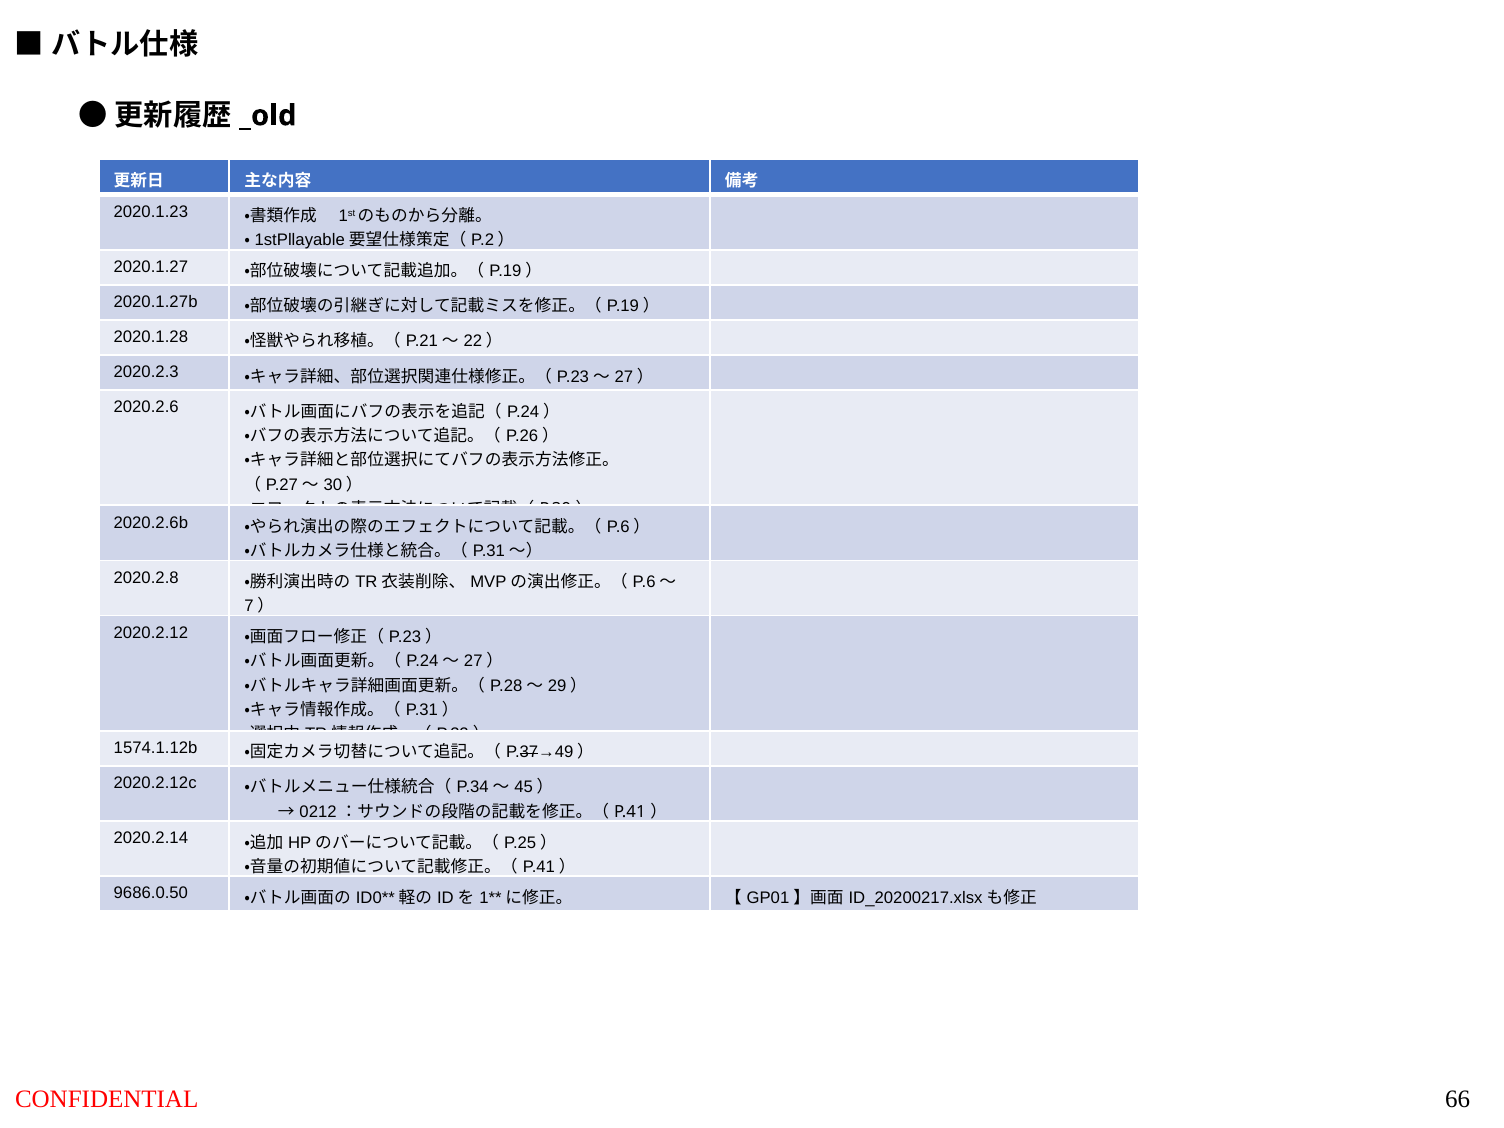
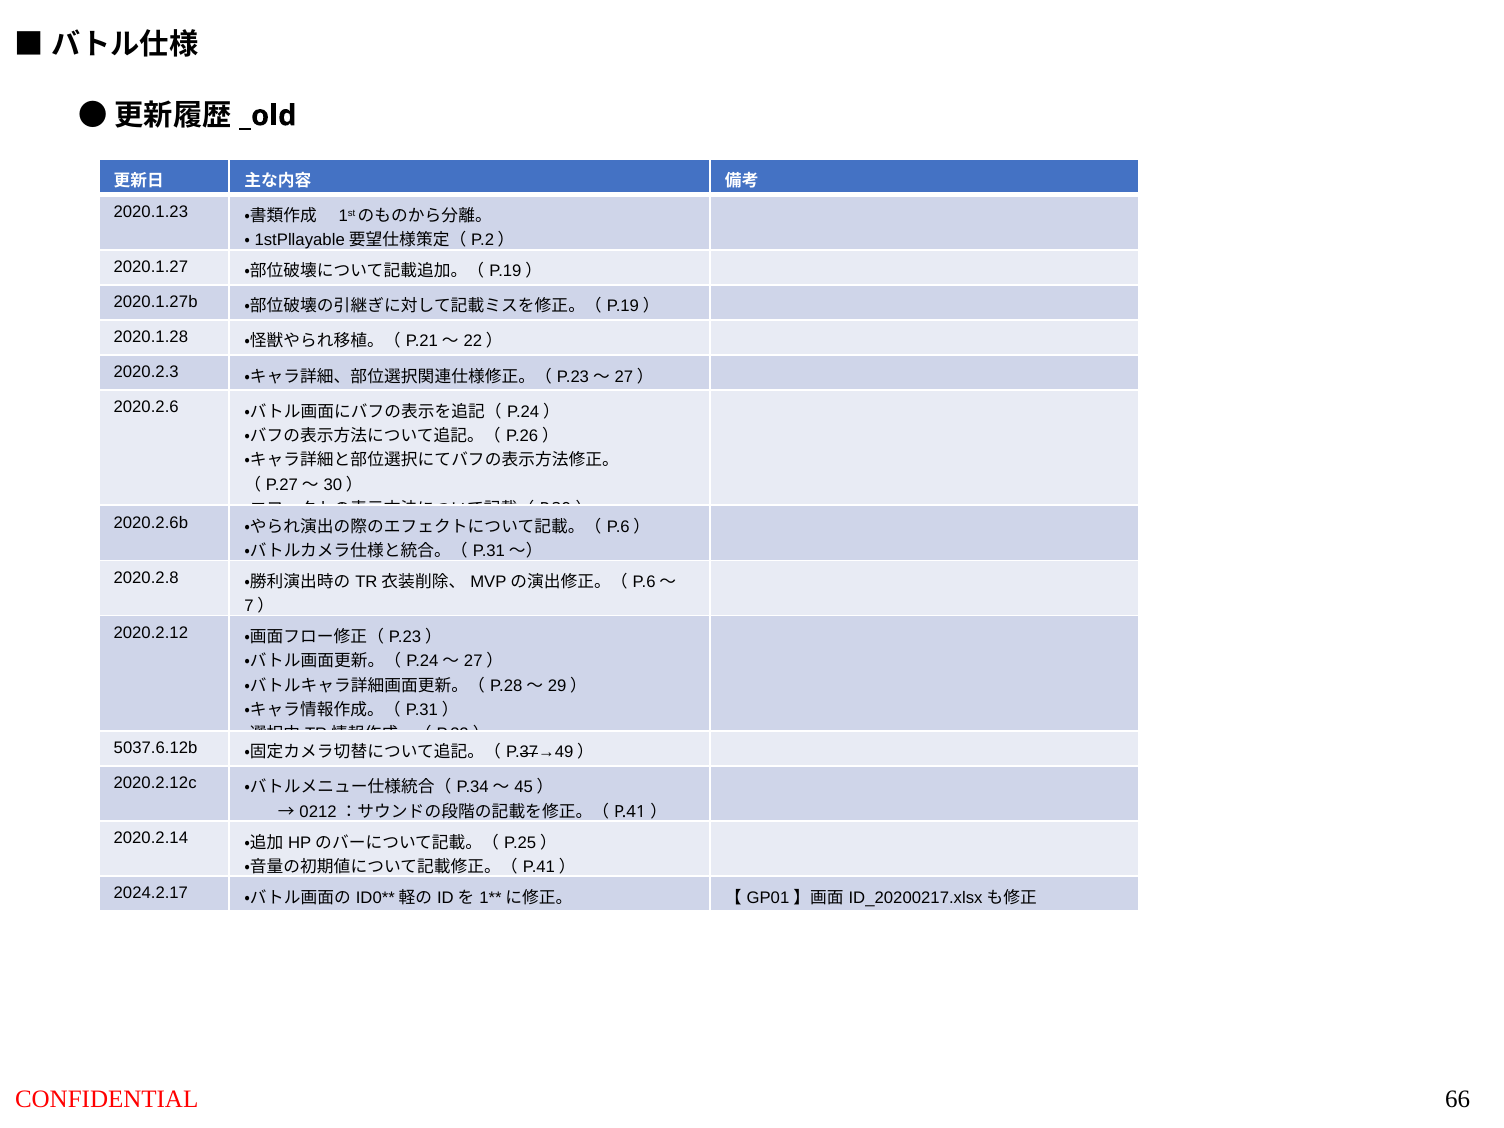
1574.1.12b: 1574.1.12b -> 5037.6.12b
9686.0.50: 9686.0.50 -> 2024.2.17
